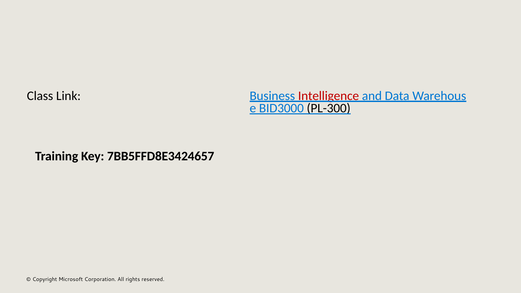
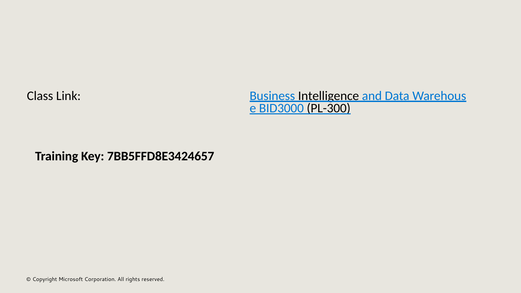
Intelligence colour: red -> black
